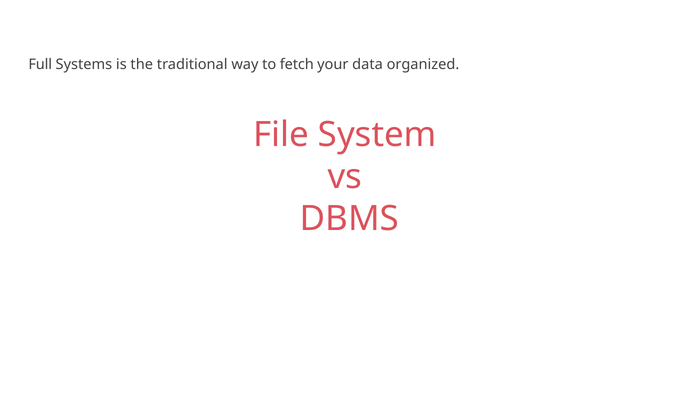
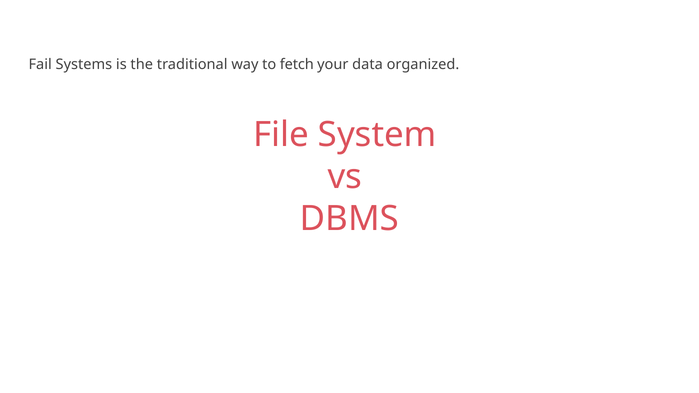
Full: Full -> Fail
